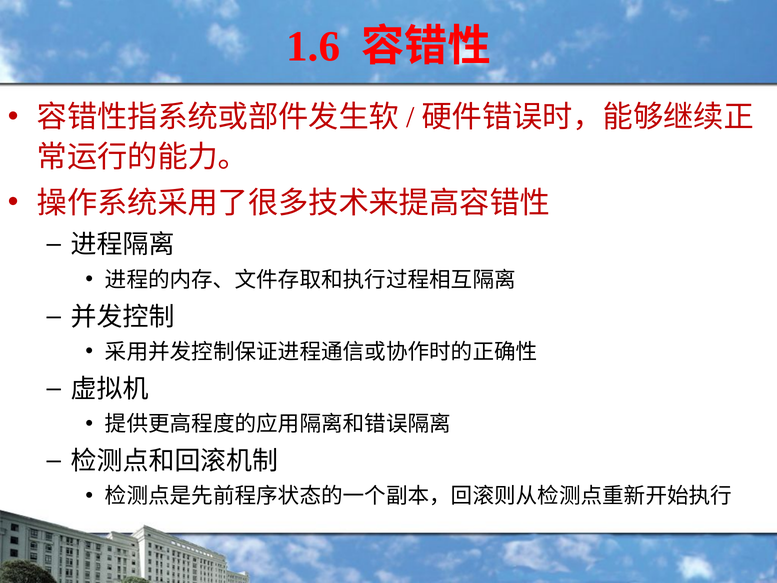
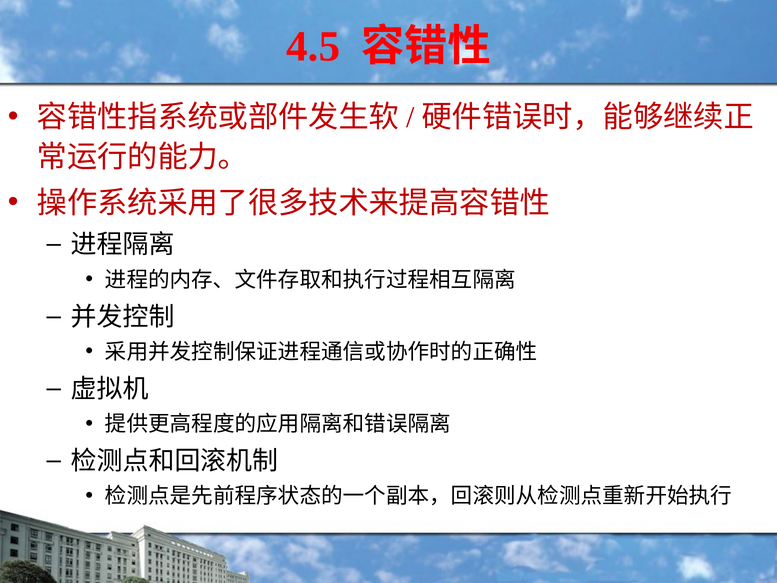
1.6: 1.6 -> 4.5
